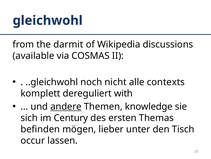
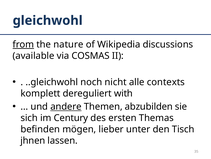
from underline: none -> present
darmit: darmit -> nature
knowledge: knowledge -> abzubilden
occur: occur -> jhnen
